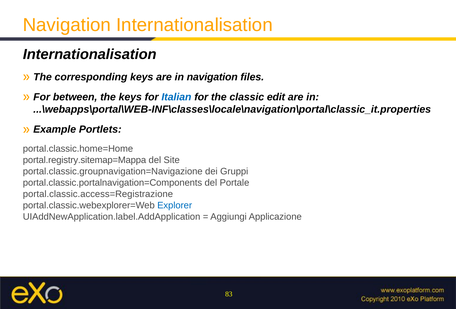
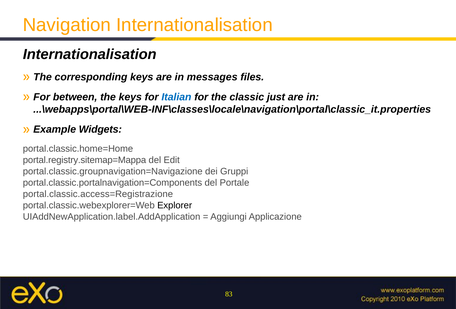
in navigation: navigation -> messages
edit: edit -> just
Portlets: Portlets -> Widgets
Site: Site -> Edit
Explorer colour: blue -> black
